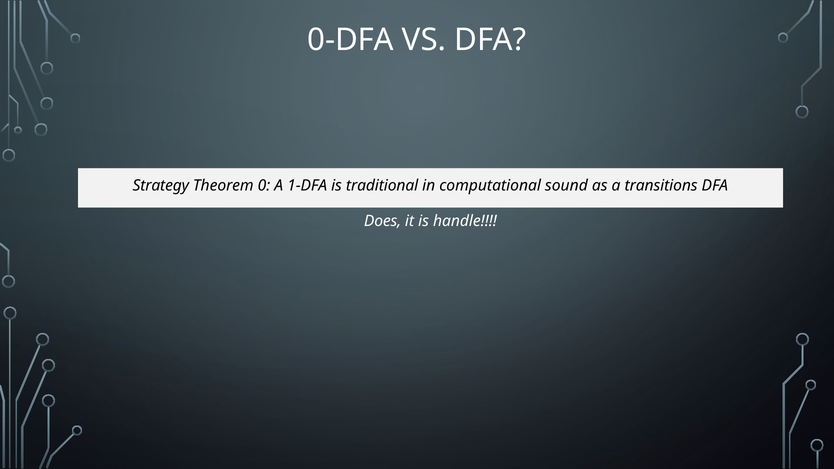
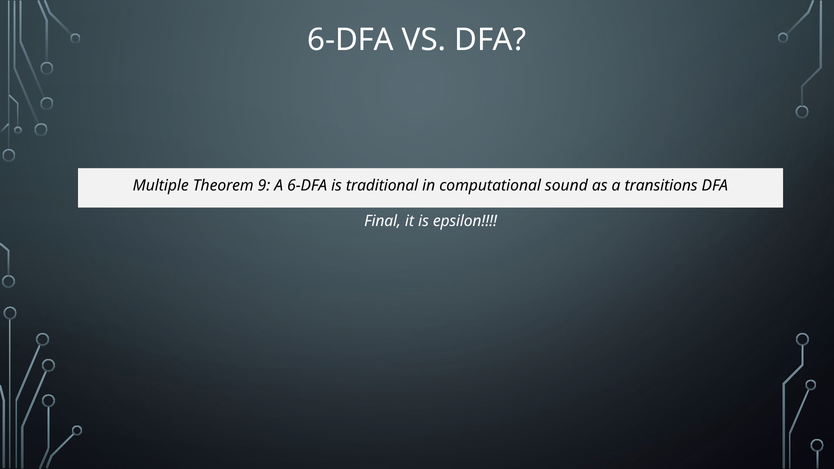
0-DFA at (351, 40): 0-DFA -> 6-DFA
Strategy: Strategy -> Multiple
0: 0 -> 9
A 1-DFA: 1-DFA -> 6-DFA
Does: Does -> Final
handle: handle -> epsilon
